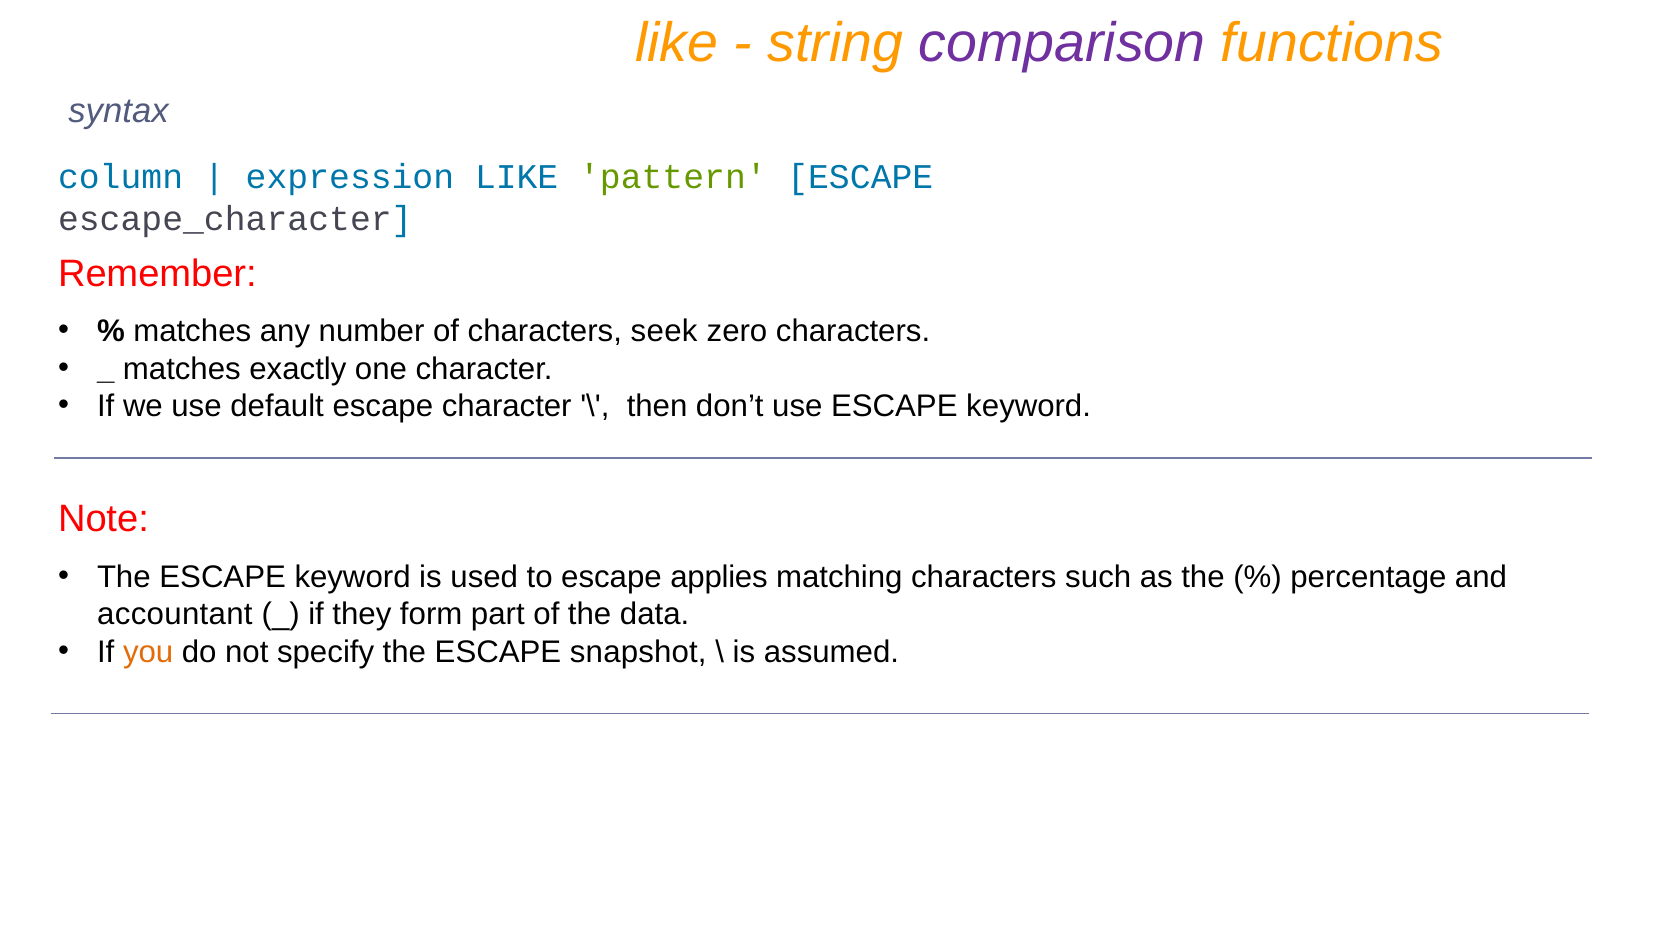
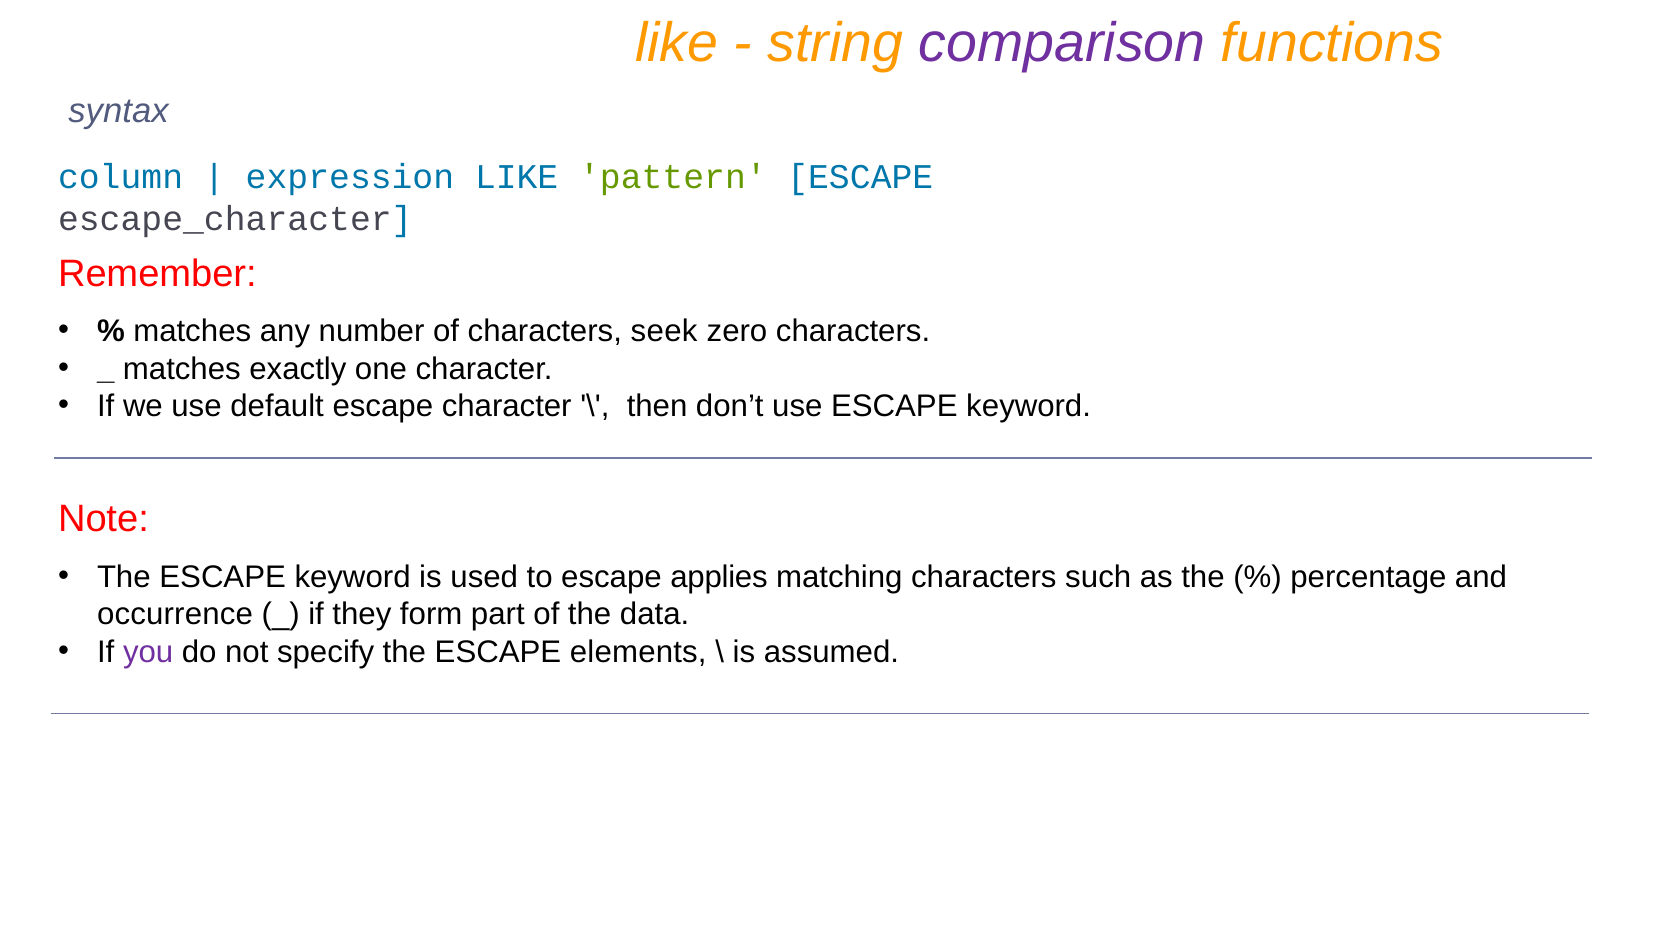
accountant: accountant -> occurrence
you colour: orange -> purple
snapshot: snapshot -> elements
